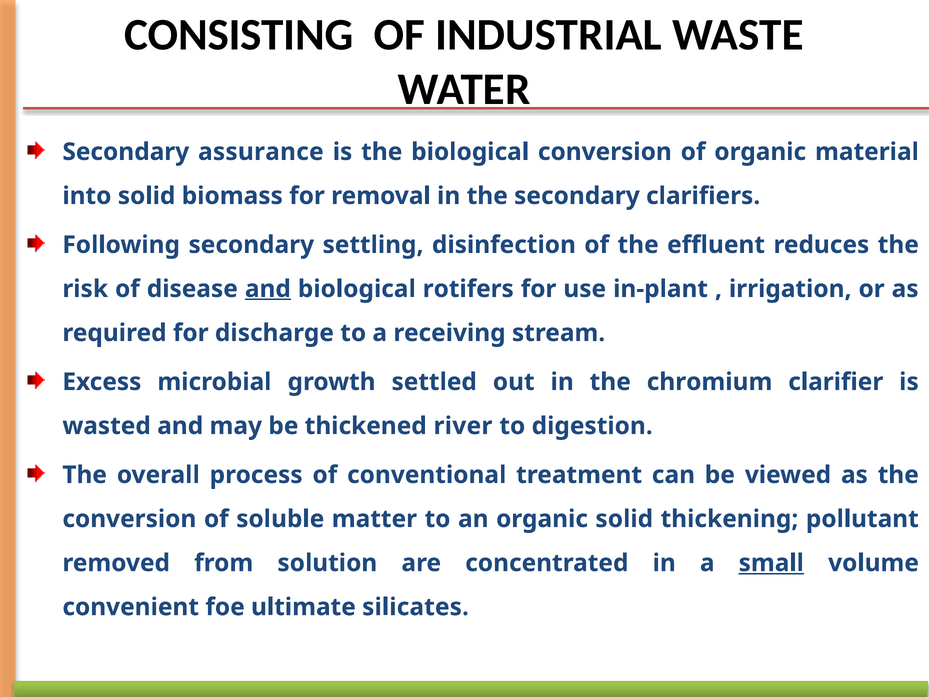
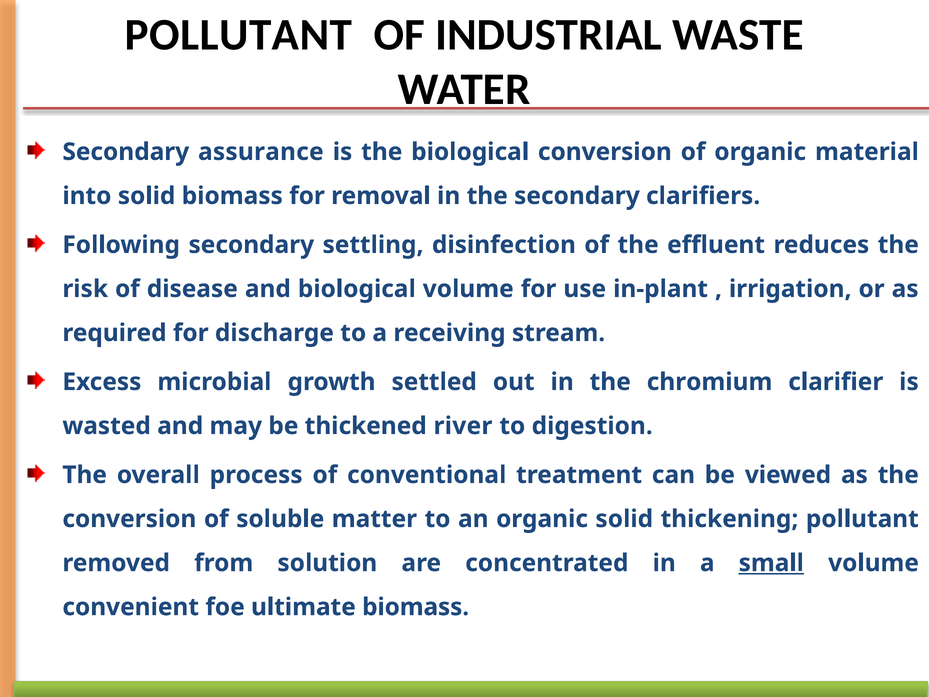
CONSISTING at (239, 35): CONSISTING -> POLLUTANT
and at (268, 289) underline: present -> none
biological rotifers: rotifers -> volume
ultimate silicates: silicates -> biomass
